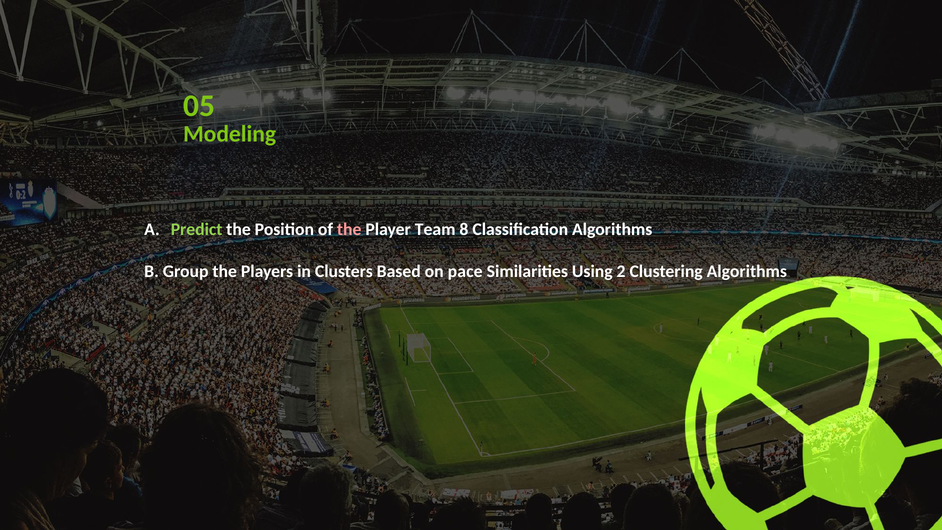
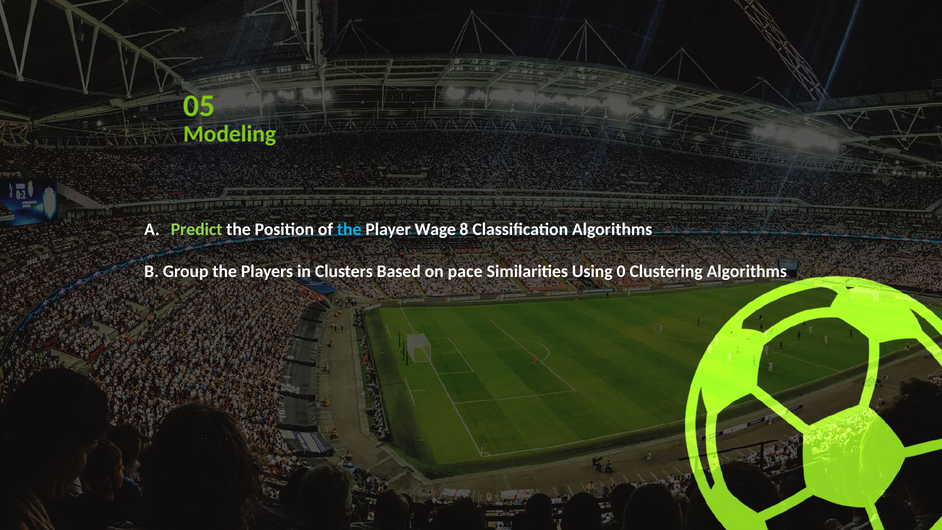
the at (349, 229) colour: pink -> light blue
Team: Team -> Wage
2: 2 -> 0
